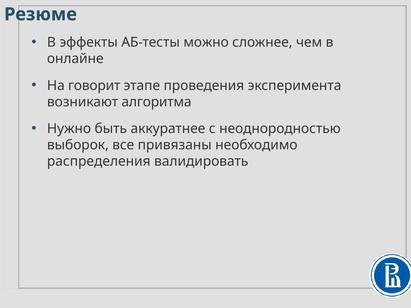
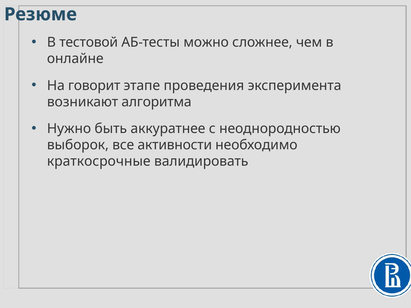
эффекты: эффекты -> тестовой
привязаны: привязаны -> активности
распределения: распределения -> краткосрочные
